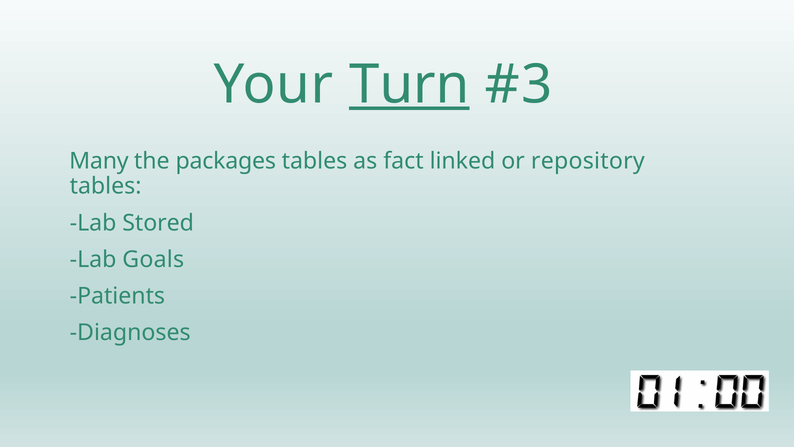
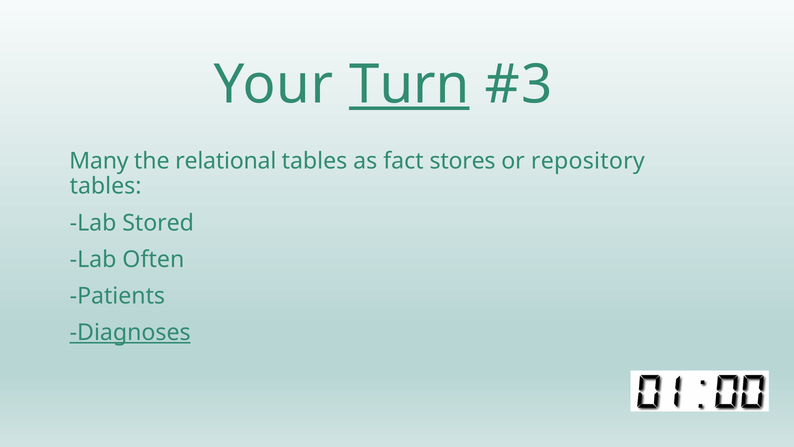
packages: packages -> relational
linked: linked -> stores
Goals: Goals -> Often
Diagnoses underline: none -> present
